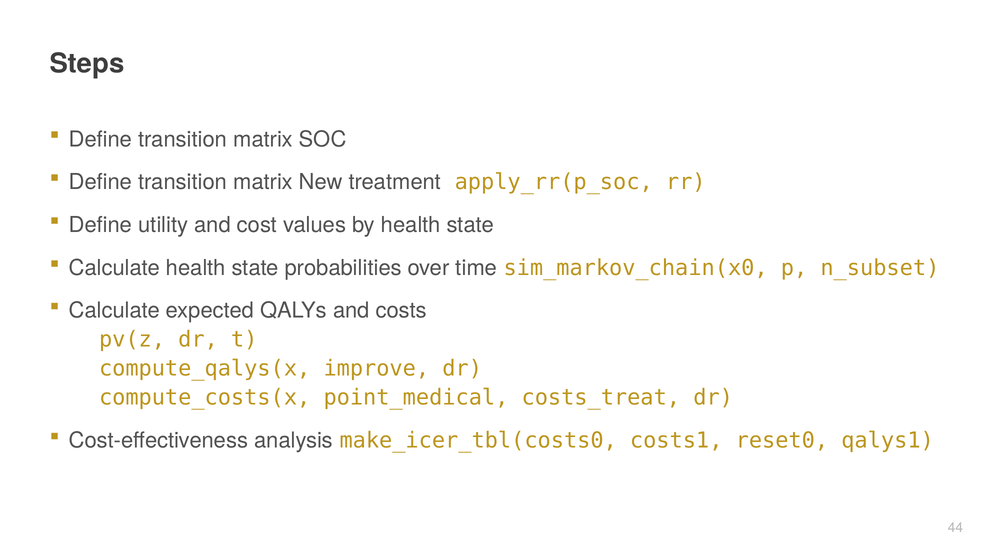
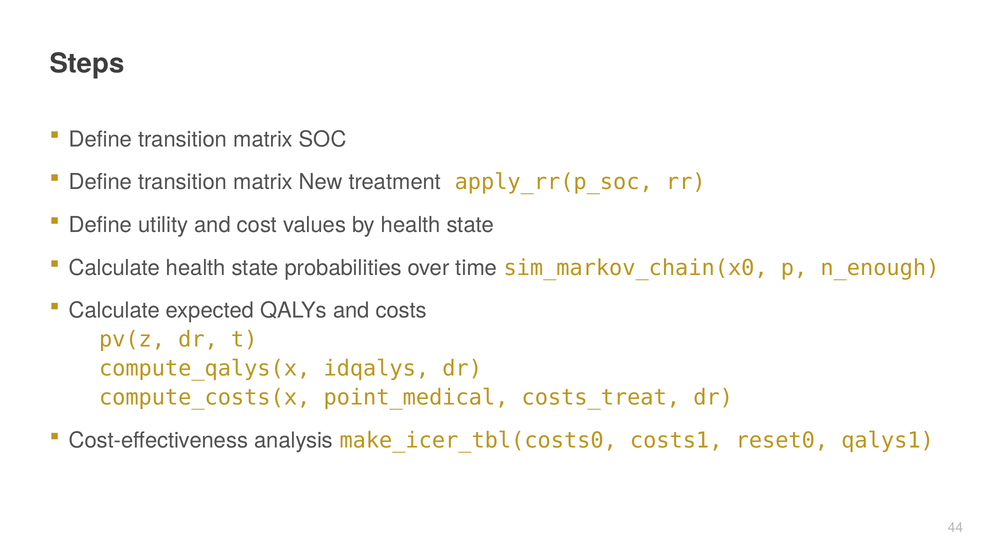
n_subset: n_subset -> n_enough
improve: improve -> idqalys
